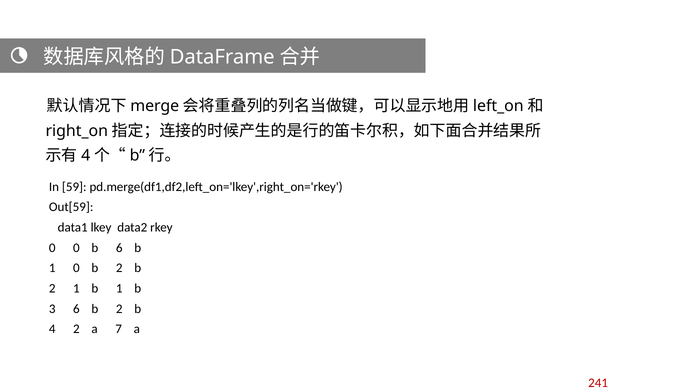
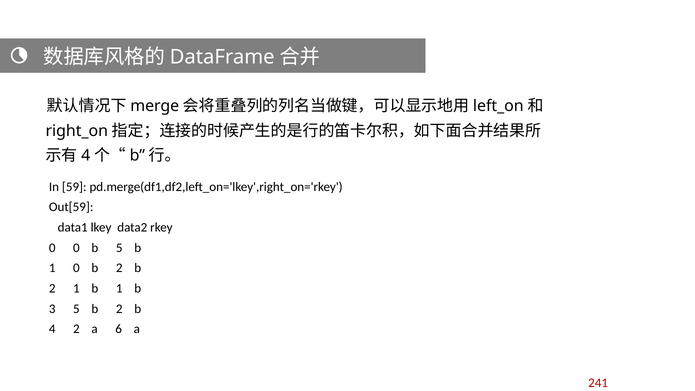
b 6: 6 -> 5
3 6: 6 -> 5
7: 7 -> 6
